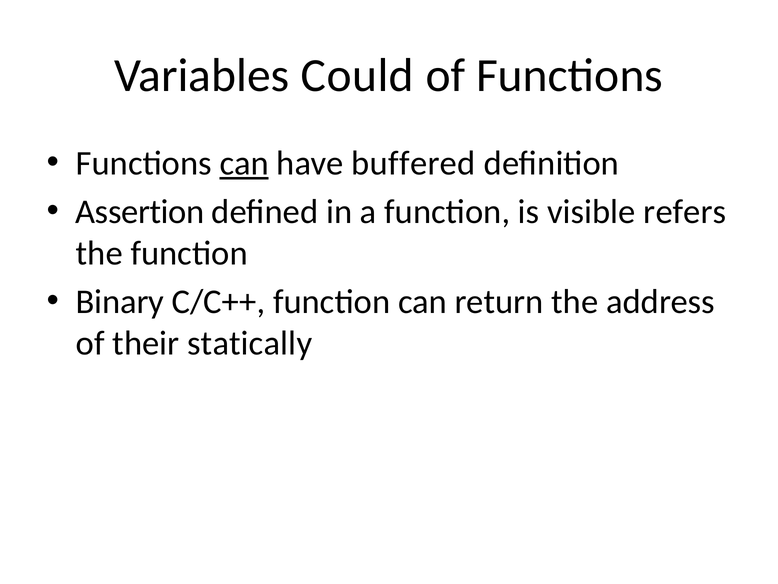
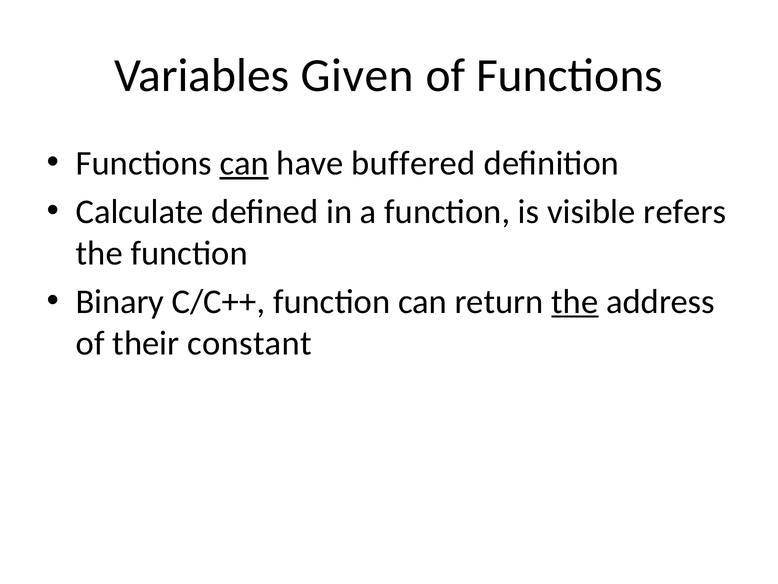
Could: Could -> Given
Assertion: Assertion -> Calculate
the at (575, 302) underline: none -> present
statically: statically -> constant
